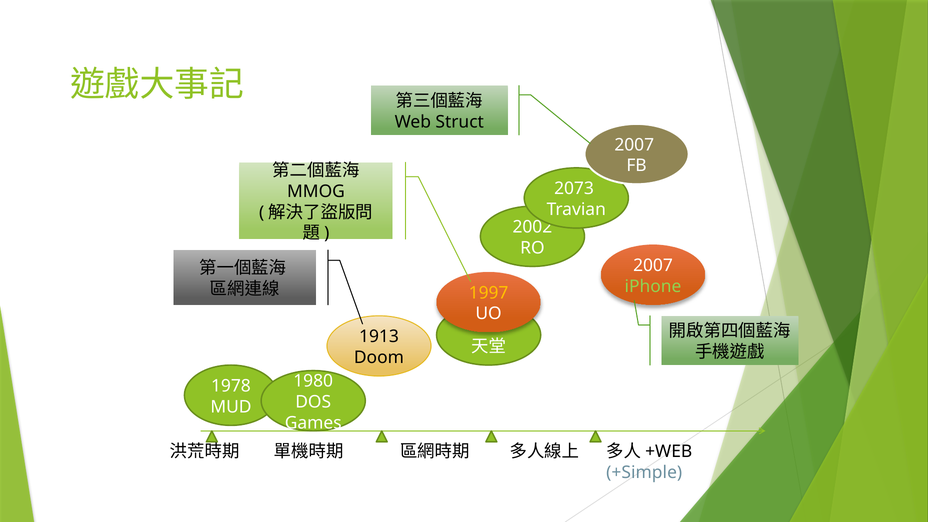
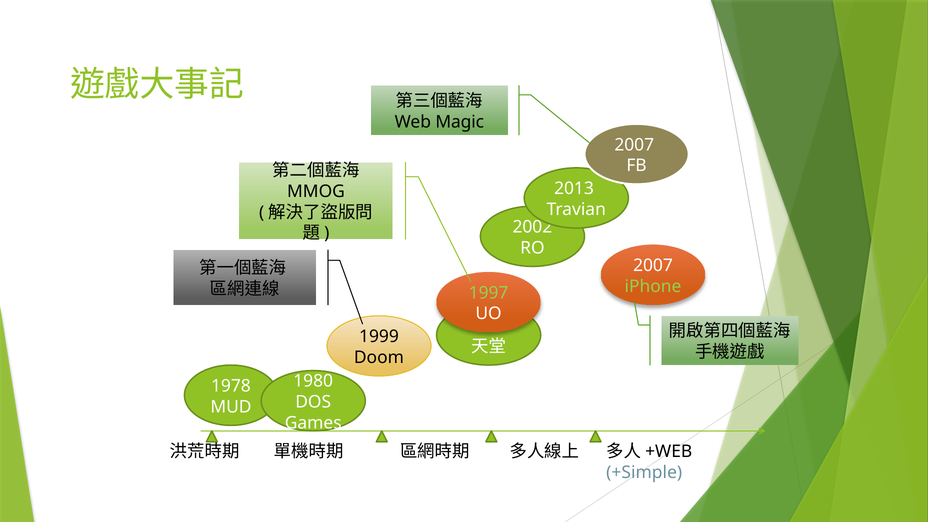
Struct: Struct -> Magic
2073: 2073 -> 2013
1997 at (489, 293) colour: yellow -> light green
1913: 1913 -> 1999
